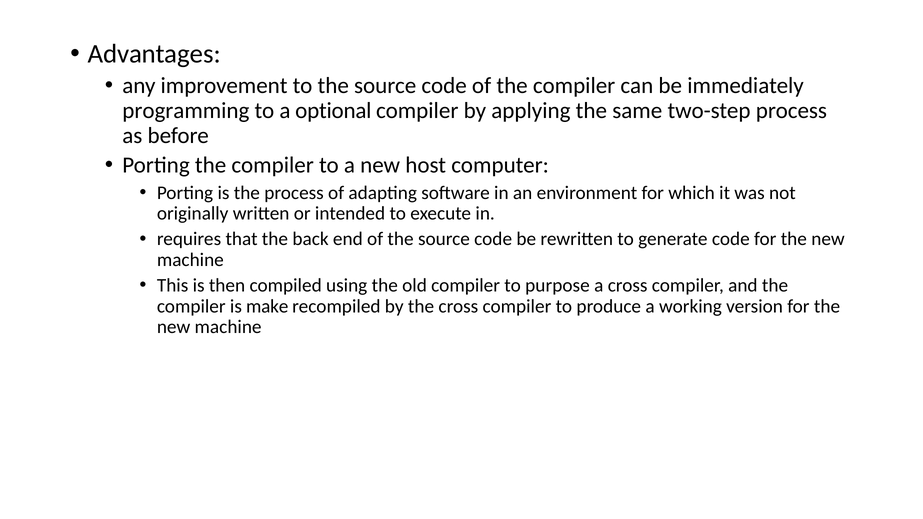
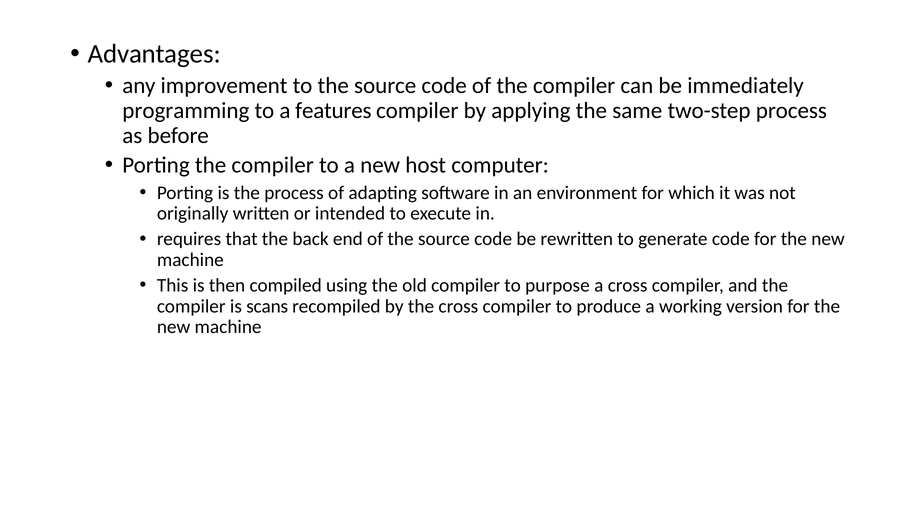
optional: optional -> features
make: make -> scans
